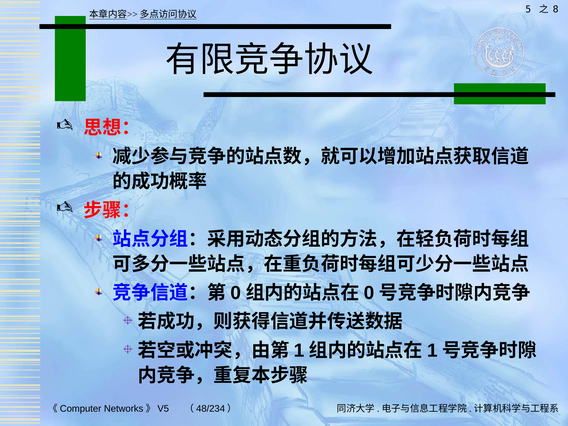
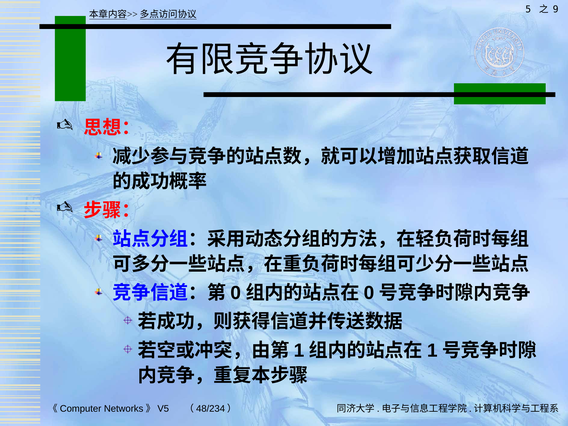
8: 8 -> 9
